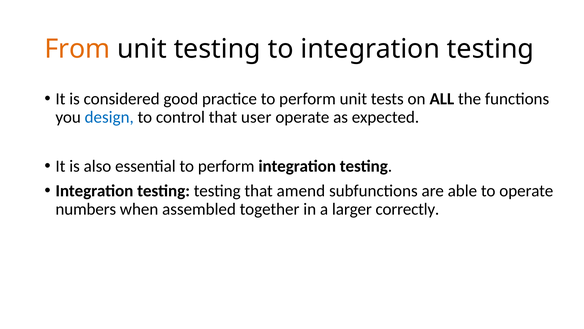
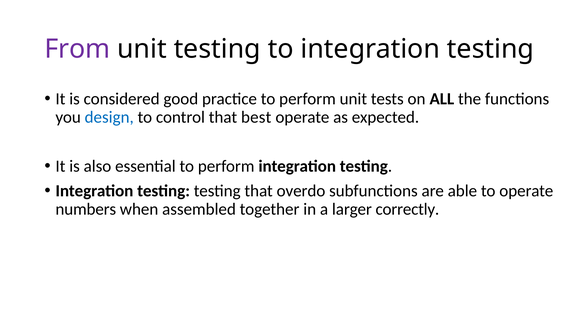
From colour: orange -> purple
user: user -> best
amend: amend -> overdo
